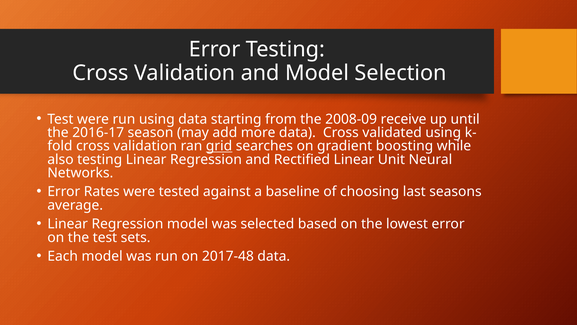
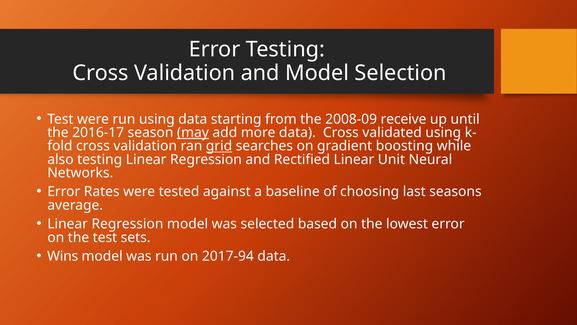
may underline: none -> present
Each: Each -> Wins
2017-48: 2017-48 -> 2017-94
